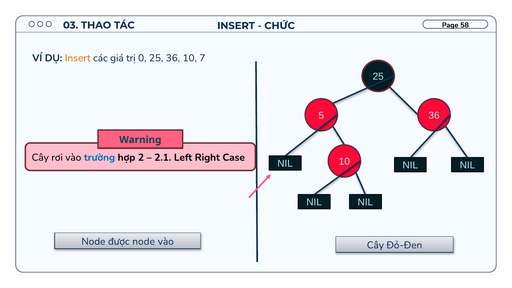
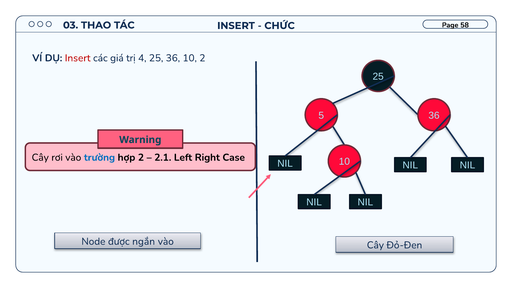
Insert at (78, 58) colour: orange -> red
0: 0 -> 4
10 7: 7 -> 2
được node: node -> ngắn
